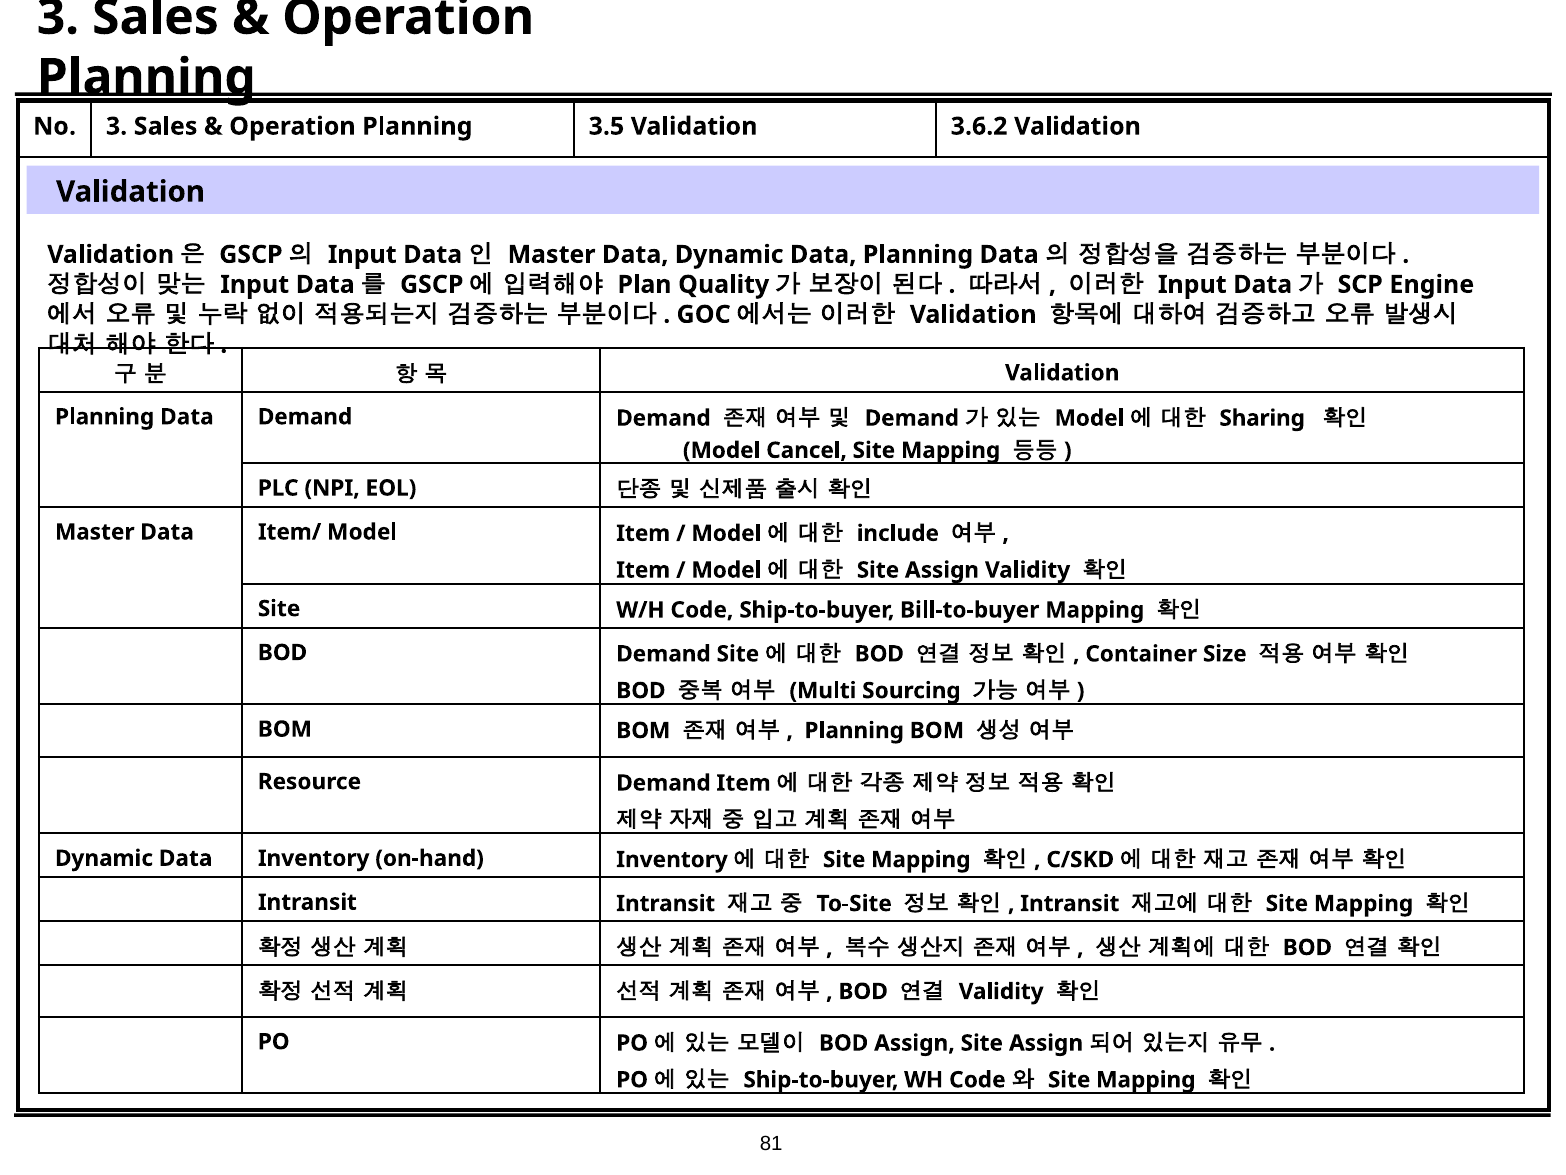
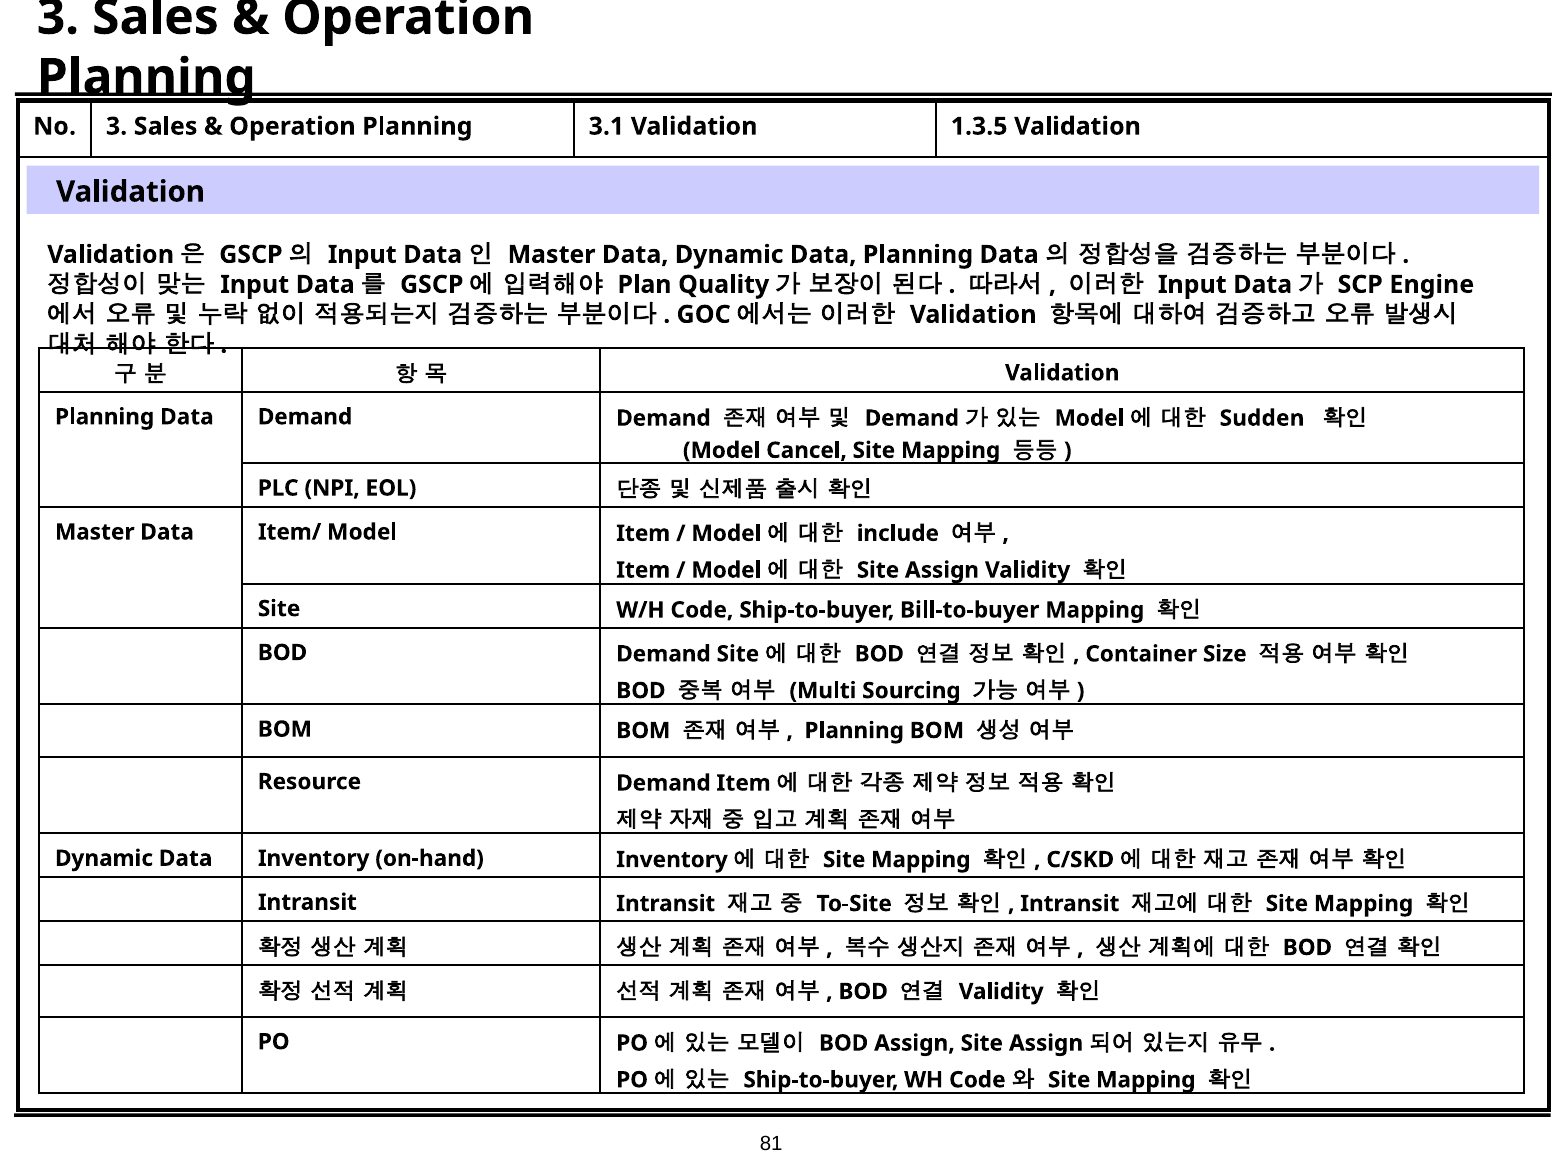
3.5: 3.5 -> 3.1
3.6.2: 3.6.2 -> 1.3.5
Sharing: Sharing -> Sudden
